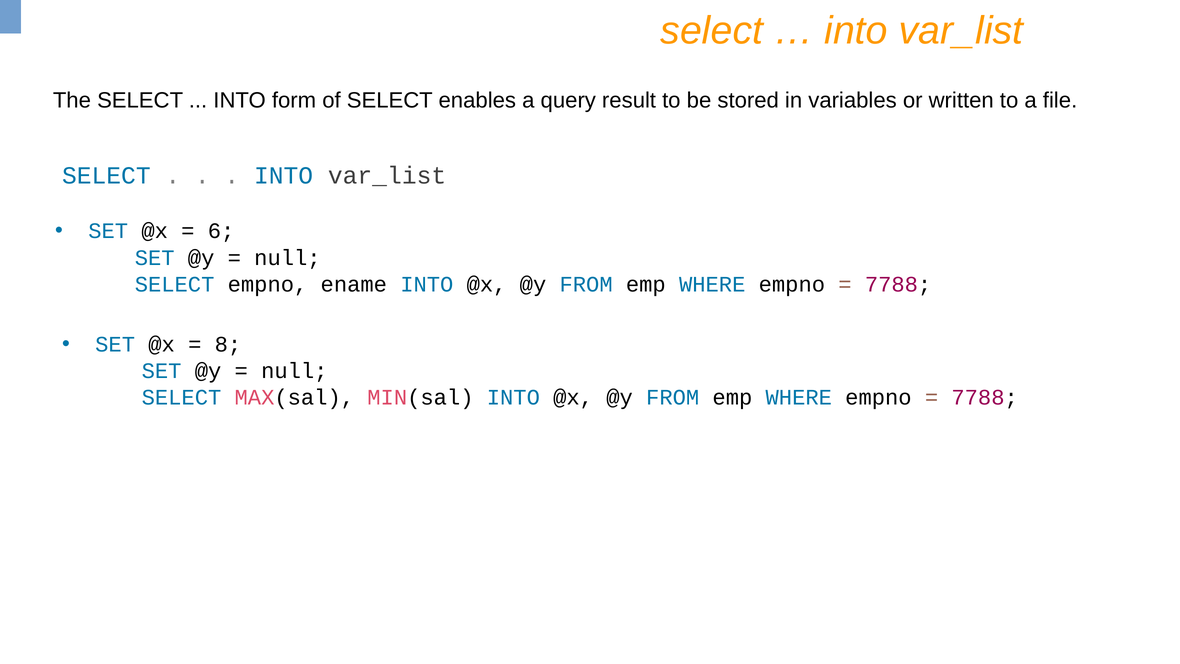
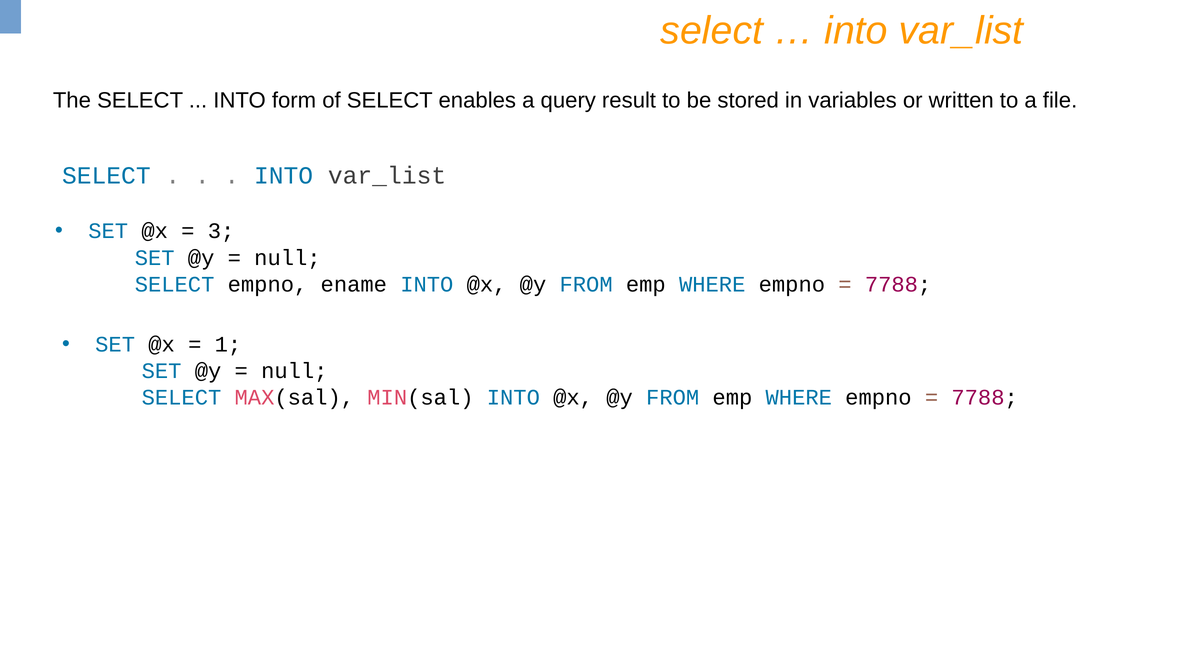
6: 6 -> 3
8: 8 -> 1
